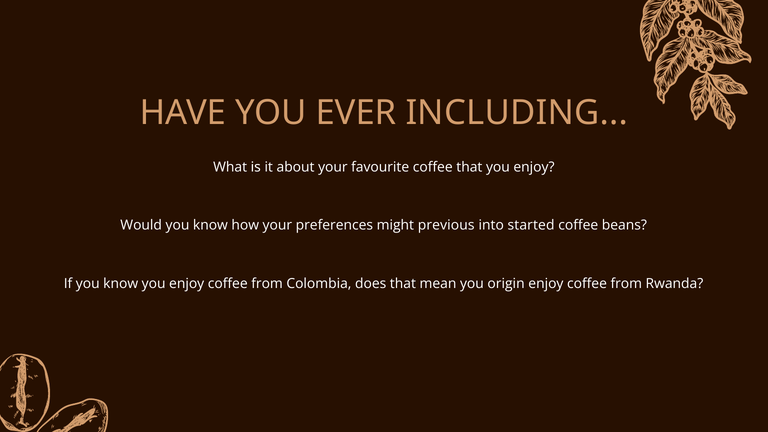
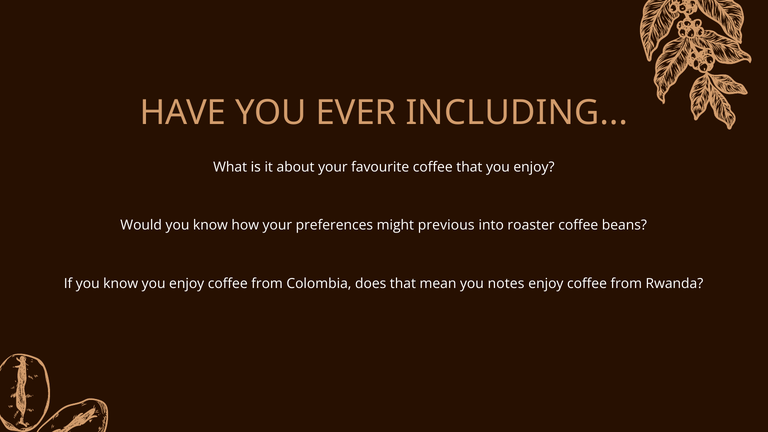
started: started -> roaster
origin: origin -> notes
